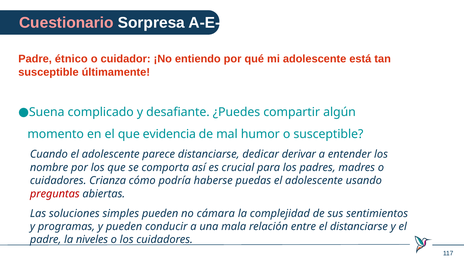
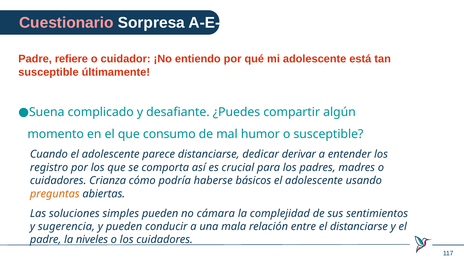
étnico: étnico -> refiere
evidencia: evidencia -> consumo
nombre: nombre -> registro
puedas: puedas -> básicos
preguntas colour: red -> orange
programas: programas -> sugerencia
